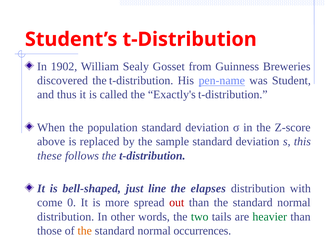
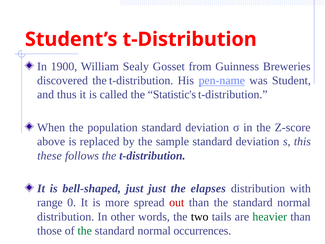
1902: 1902 -> 1900
Exactly's: Exactly's -> Statistic's
just line: line -> just
come: come -> range
two colour: green -> black
the at (85, 231) colour: orange -> green
